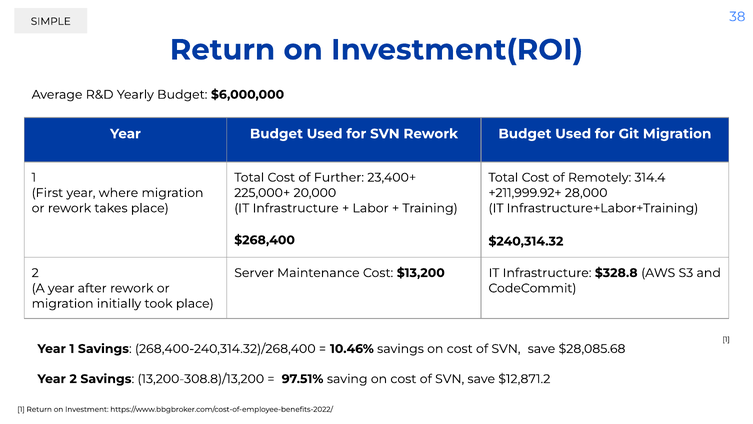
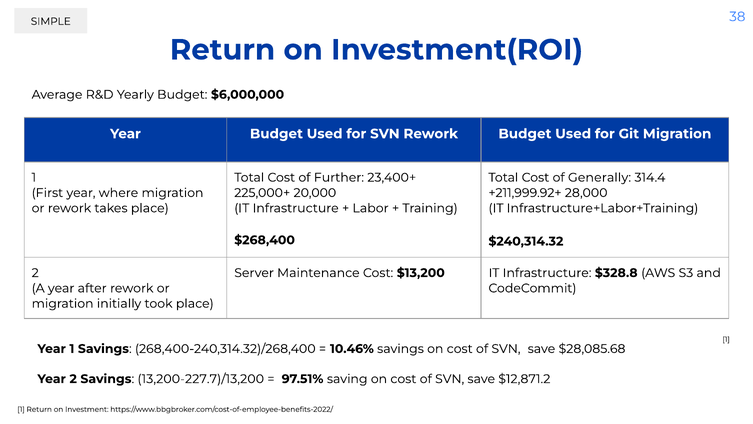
Remotely: Remotely -> Generally
13,200-308.8)/13,200: 13,200-308.8)/13,200 -> 13,200-227.7)/13,200
